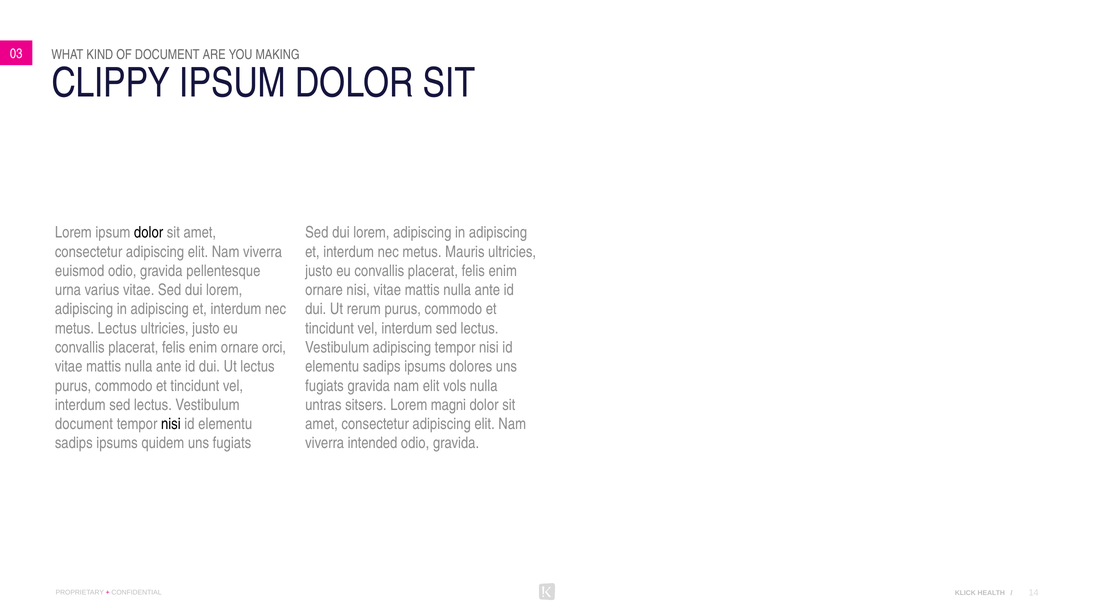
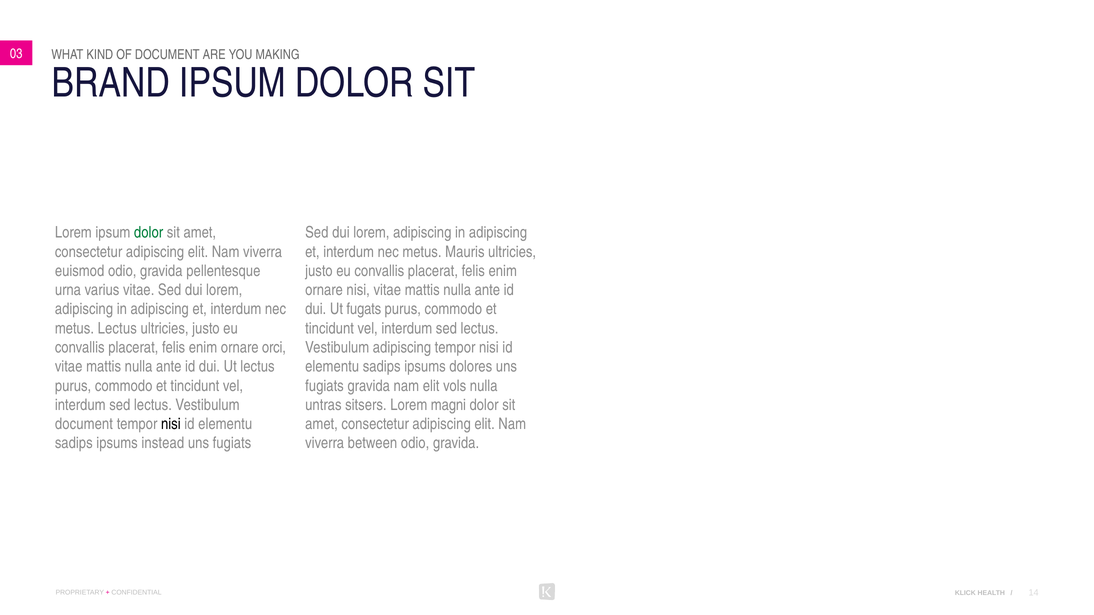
CLIPPY: CLIPPY -> BRAND
dolor at (149, 233) colour: black -> green
rerum: rerum -> fugats
quidem: quidem -> instead
intended: intended -> between
